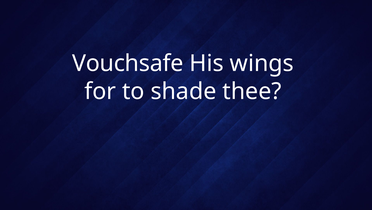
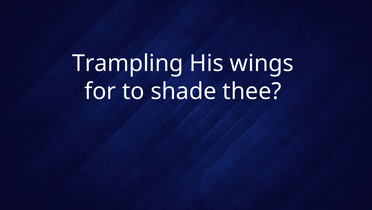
Vouchsafe: Vouchsafe -> Trampling
